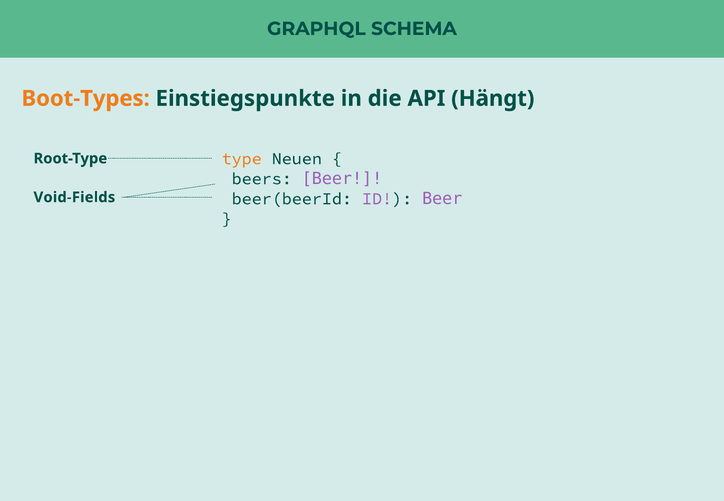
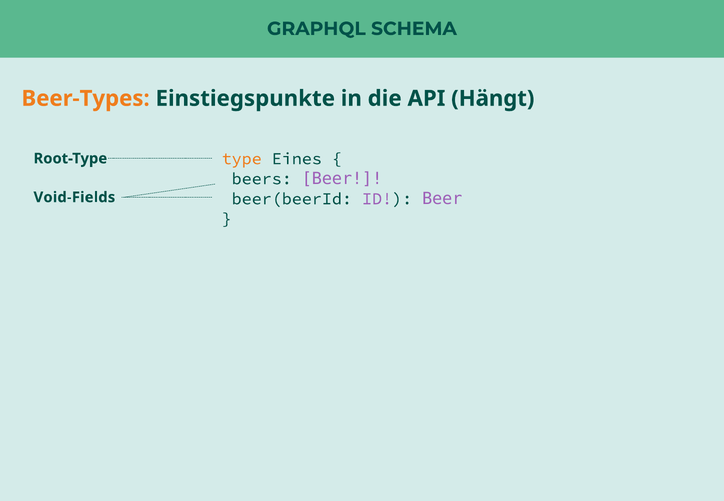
Boot-Types: Boot-Types -> Beer-Types
Neuen: Neuen -> Eines
